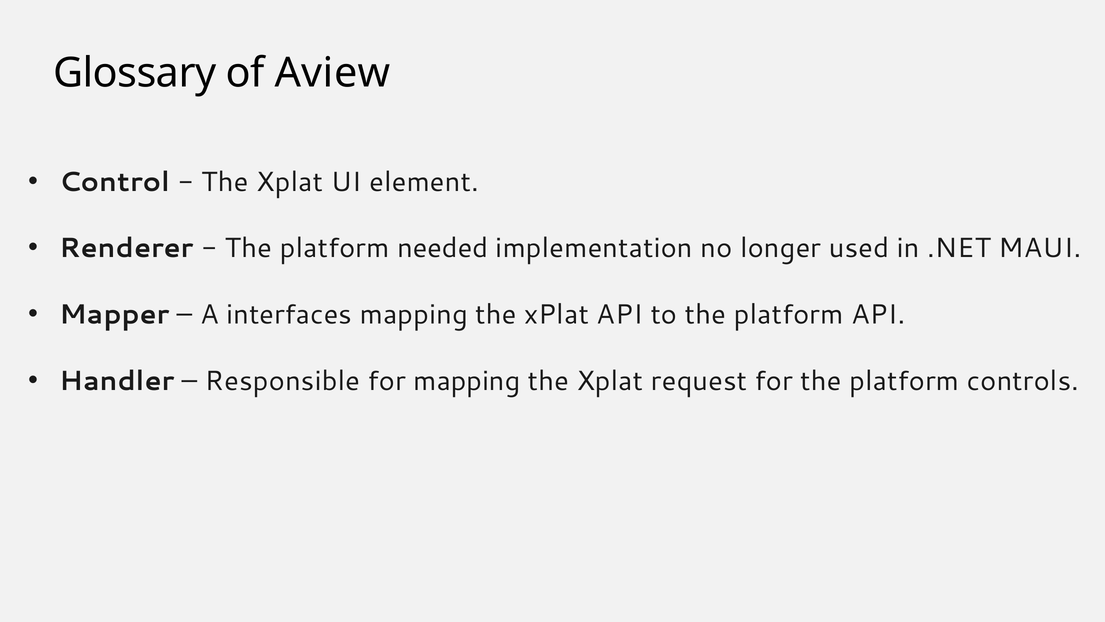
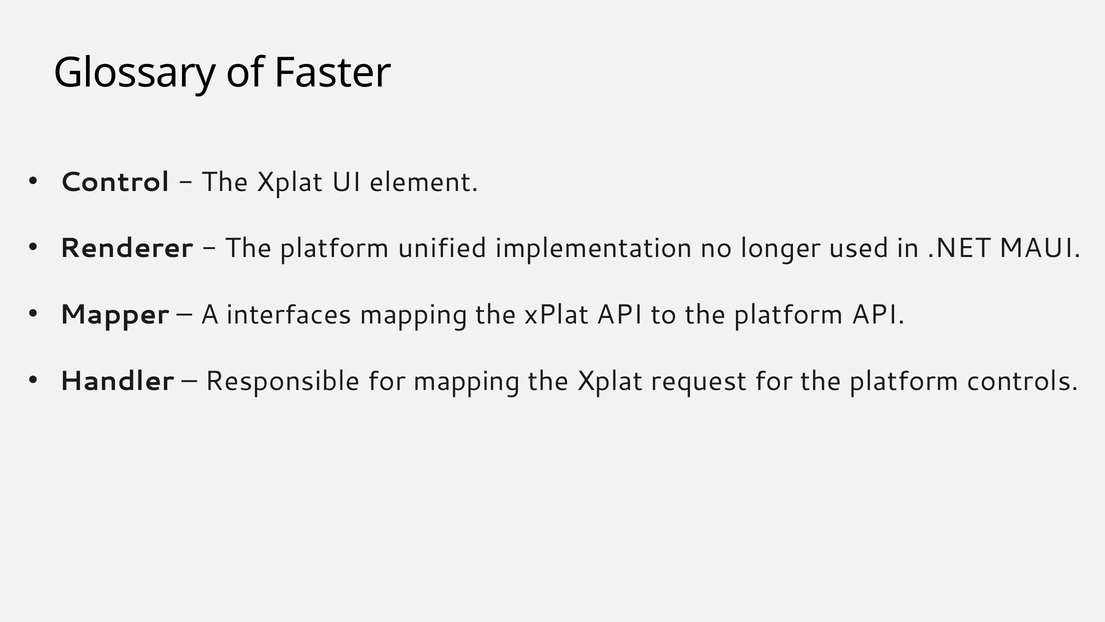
Aview: Aview -> Faster
needed: needed -> unified
